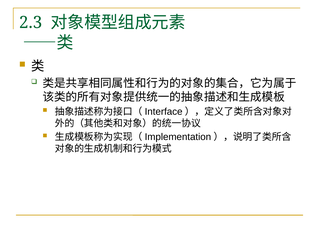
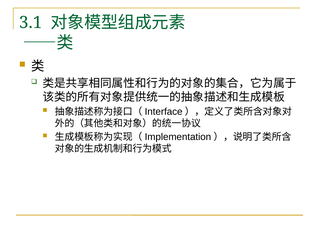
2.3: 2.3 -> 3.1
